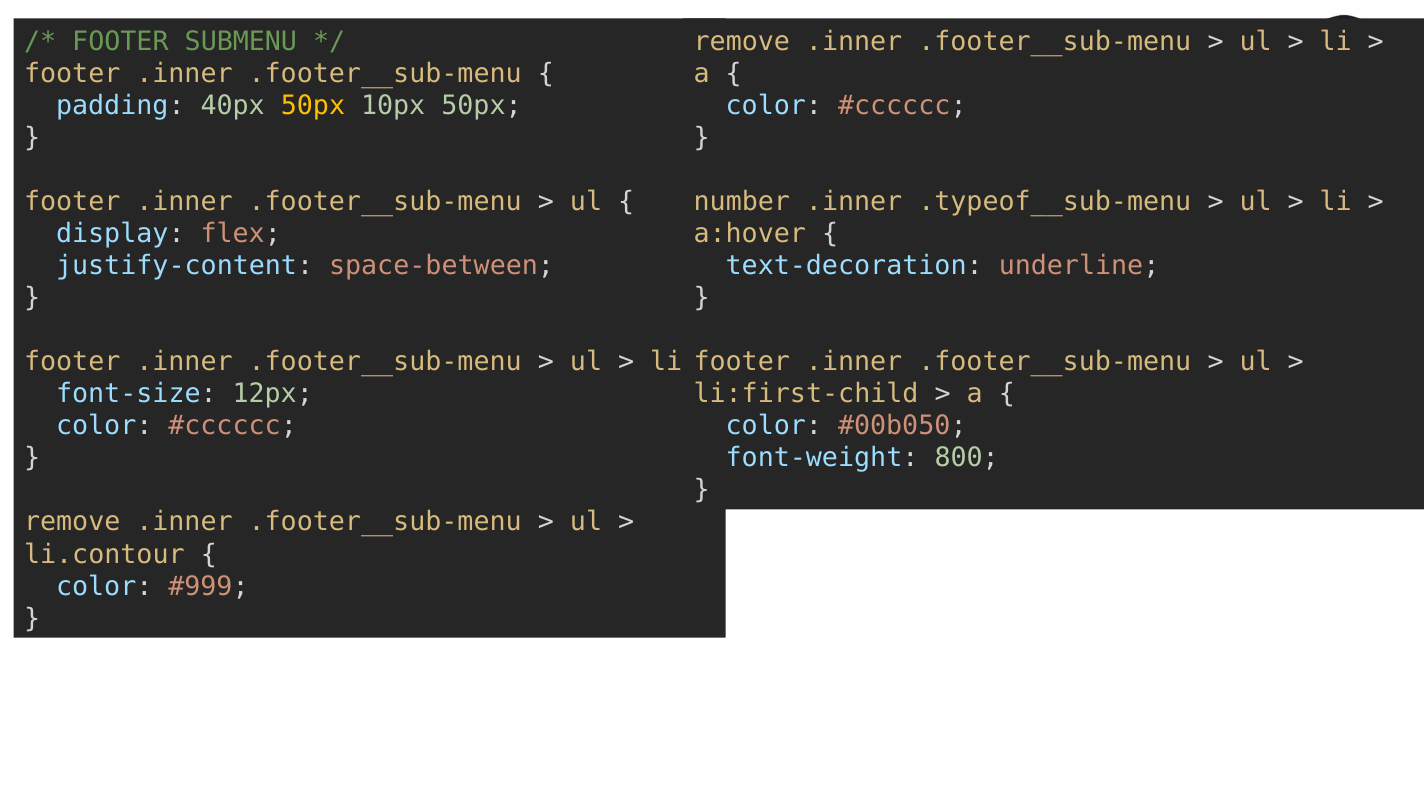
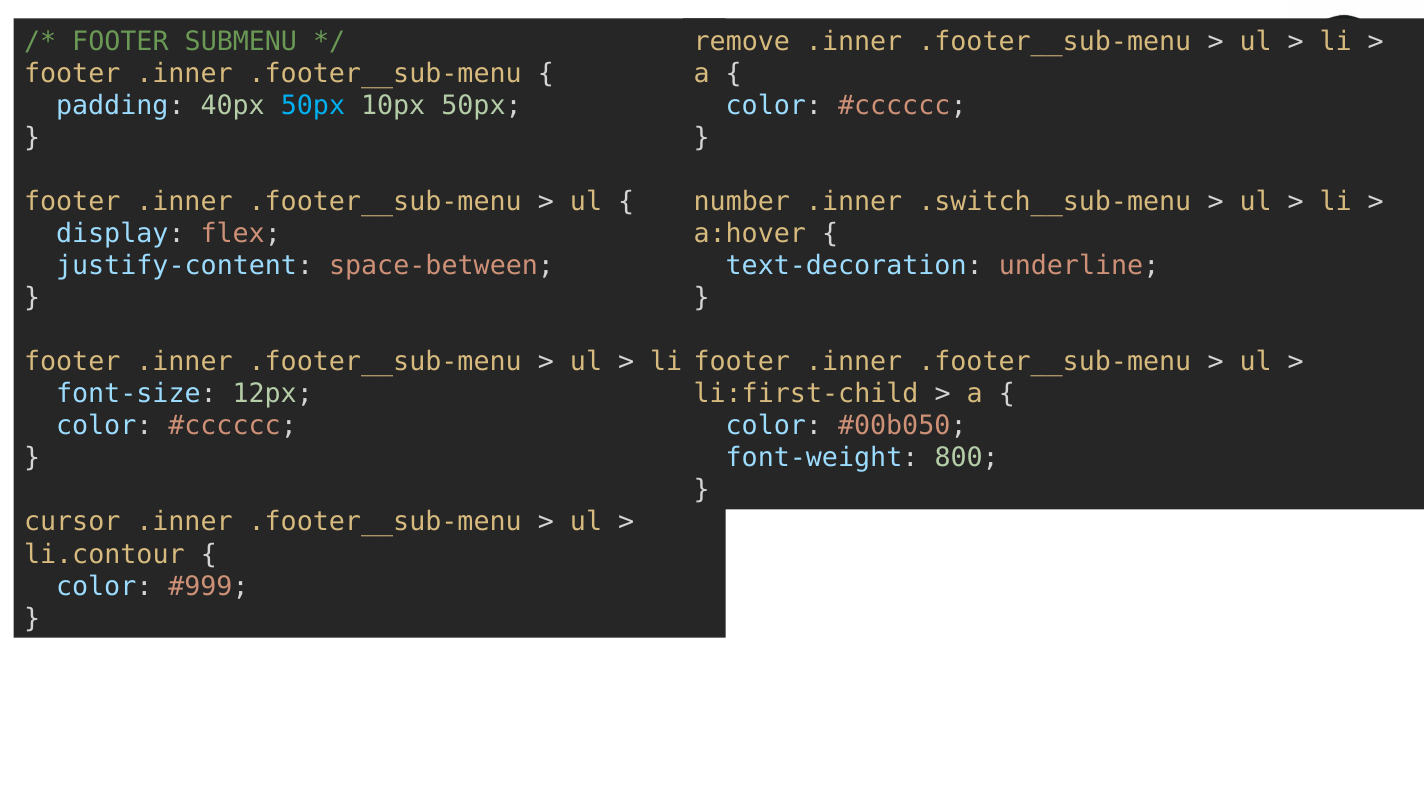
50px at (313, 106) colour: yellow -> light blue
.typeof__sub-menu: .typeof__sub-menu -> .switch__sub-menu
remove at (72, 522): remove -> cursor
